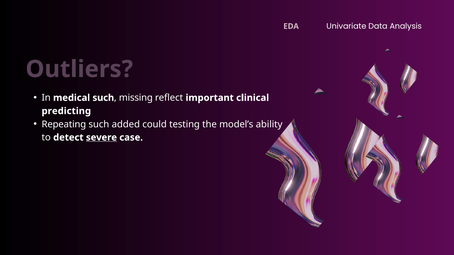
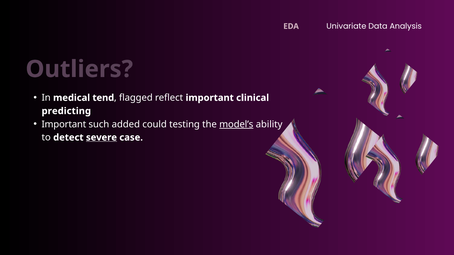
medical such: such -> tend
missing: missing -> flagged
Repeating at (64, 124): Repeating -> Important
model’s underline: none -> present
